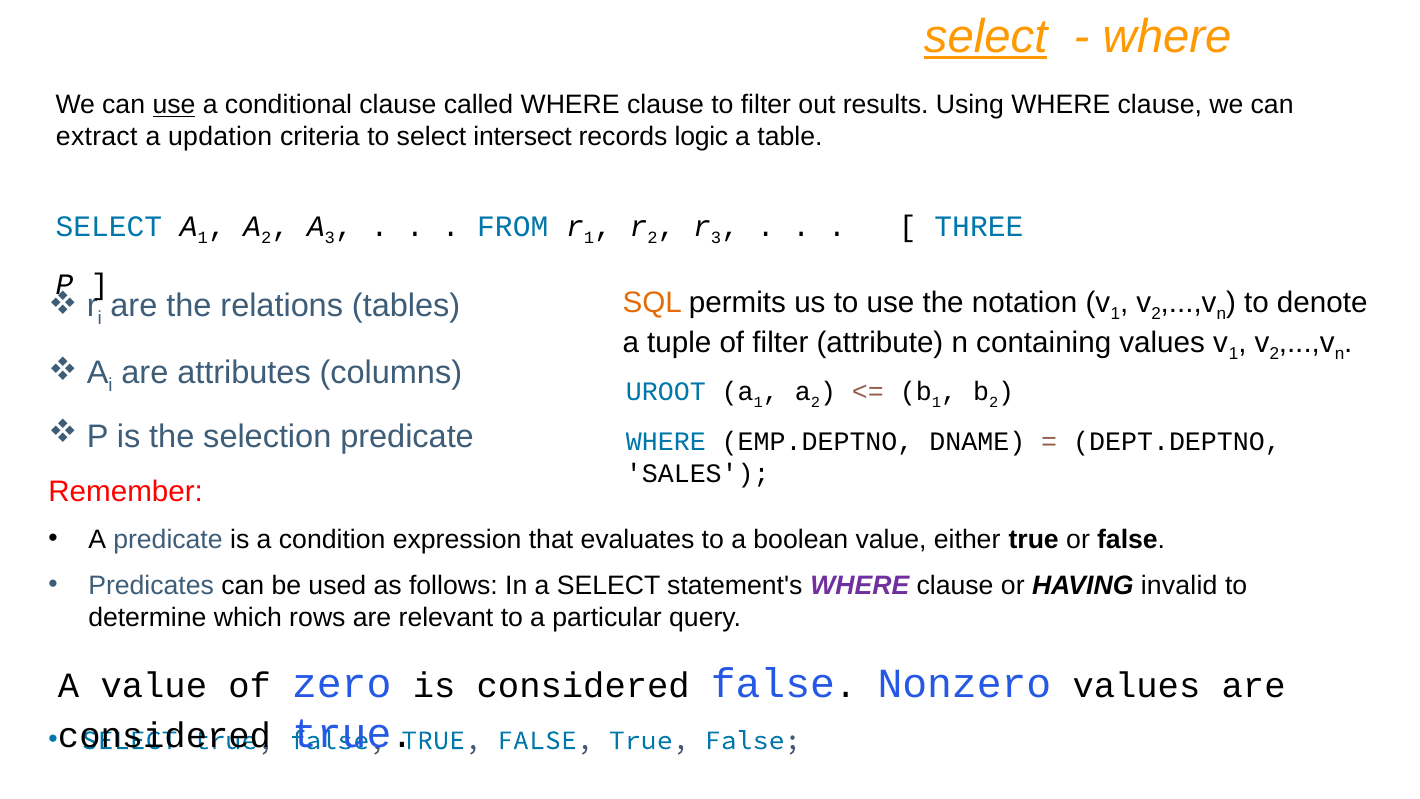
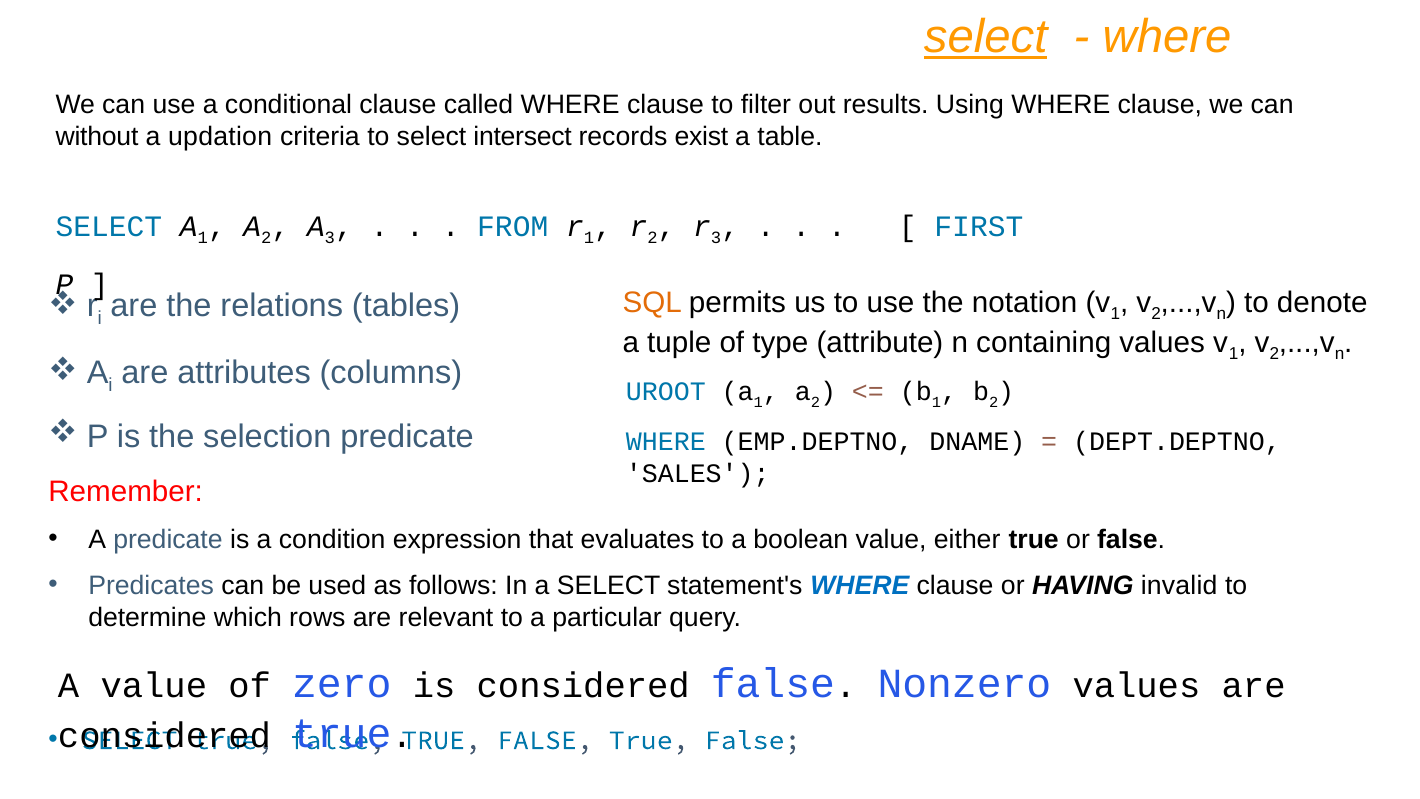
use at (174, 105) underline: present -> none
extract: extract -> without
logic: logic -> exist
THREE: THREE -> FIRST
of filter: filter -> type
WHERE at (860, 585) colour: purple -> blue
